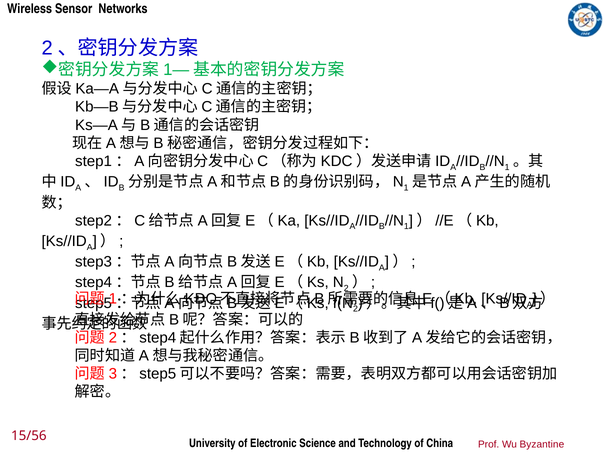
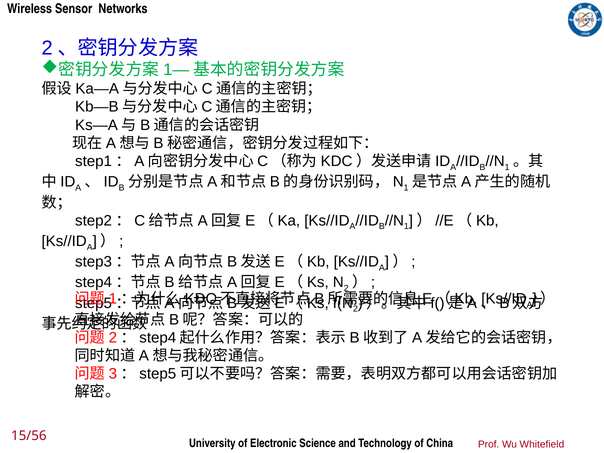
Byzantine: Byzantine -> Whitefield
